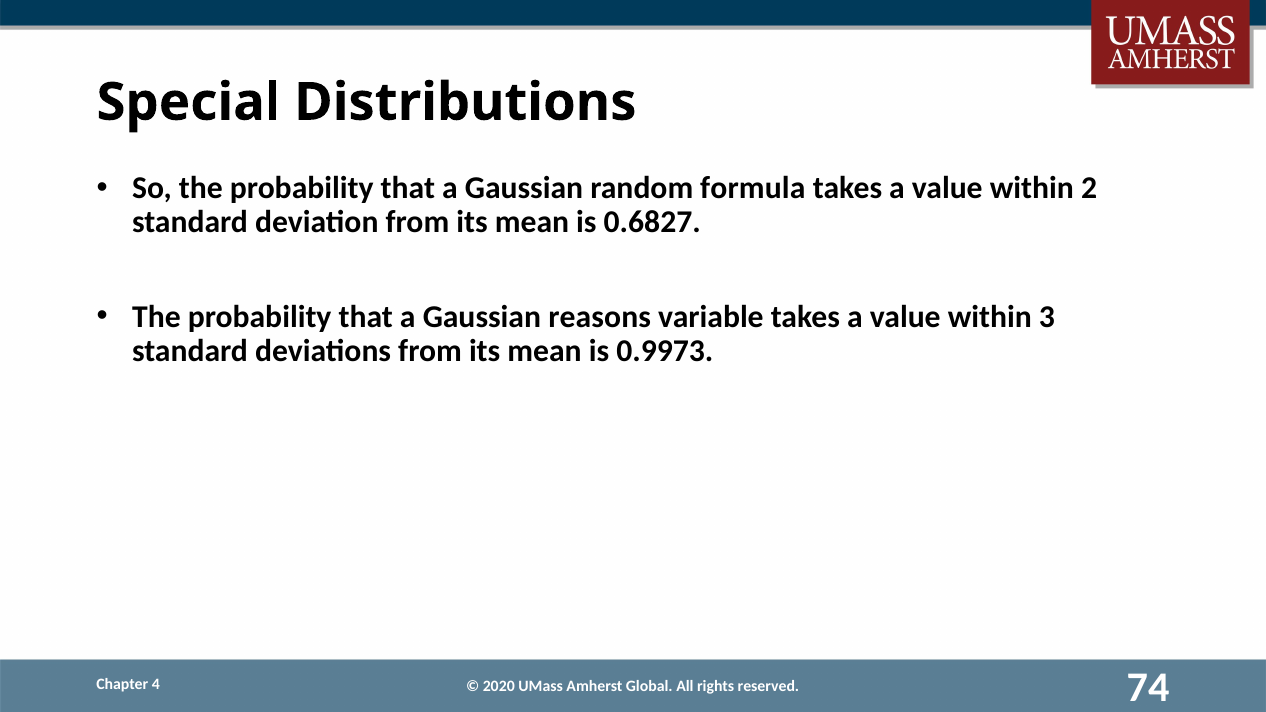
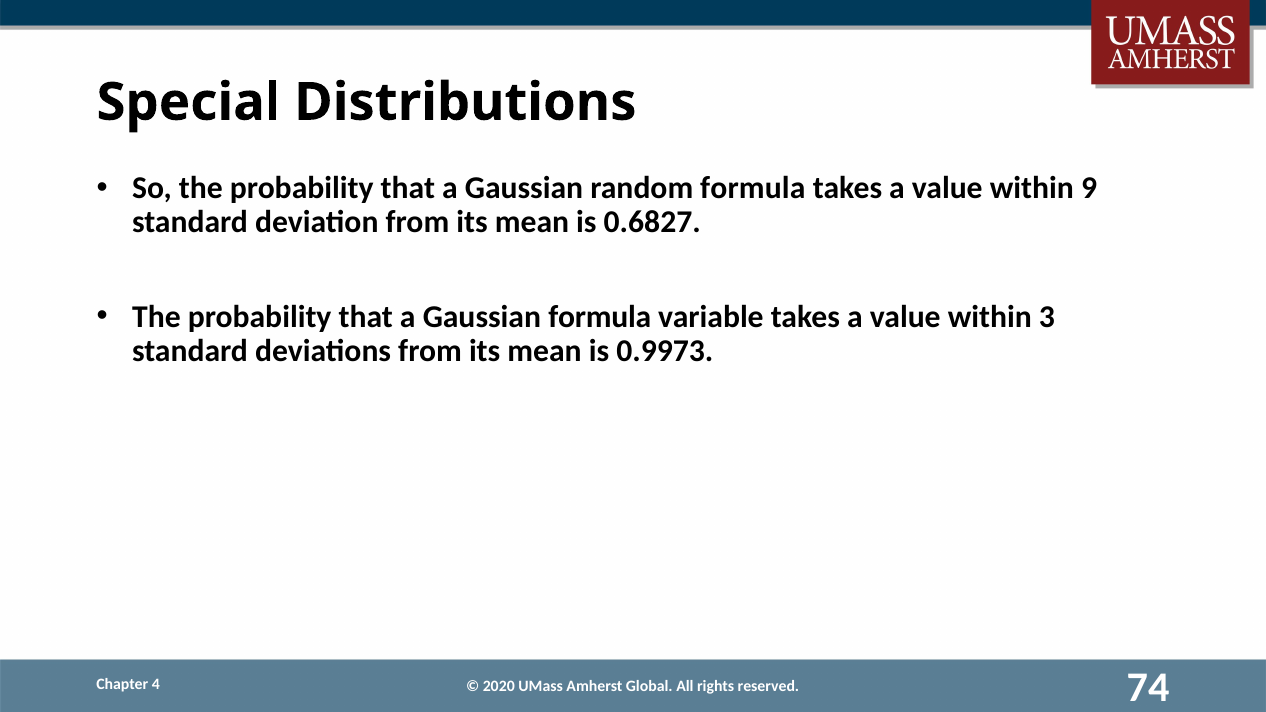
2: 2 -> 9
Gaussian reasons: reasons -> formula
